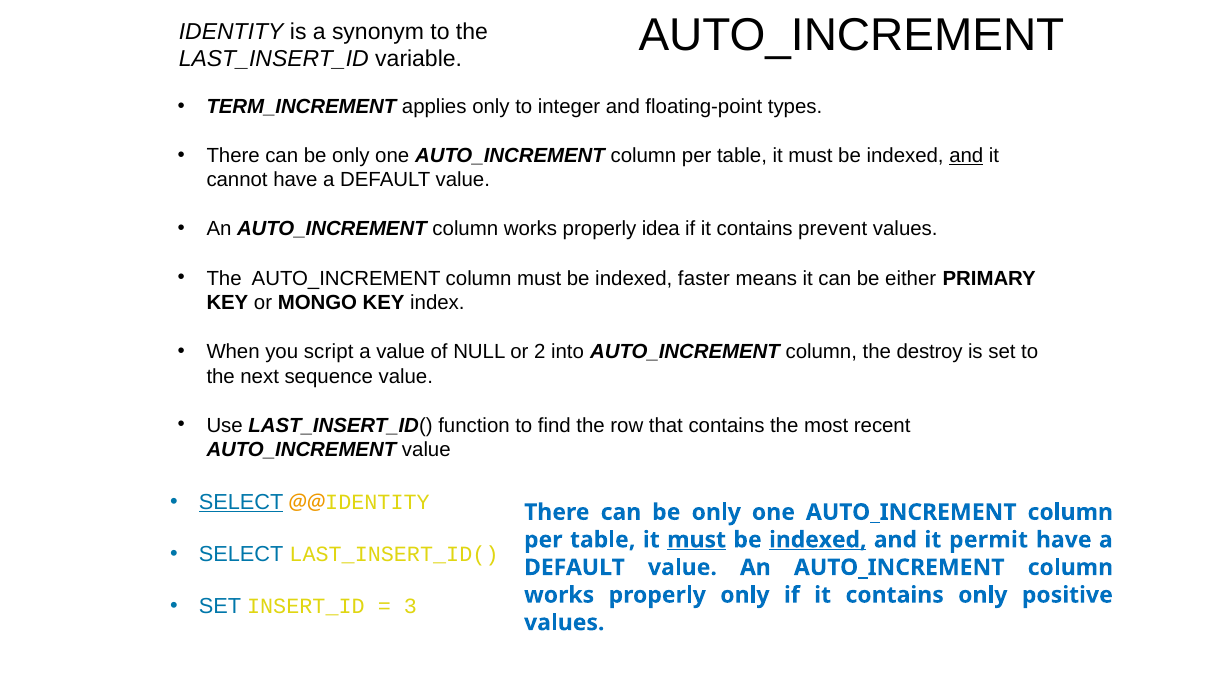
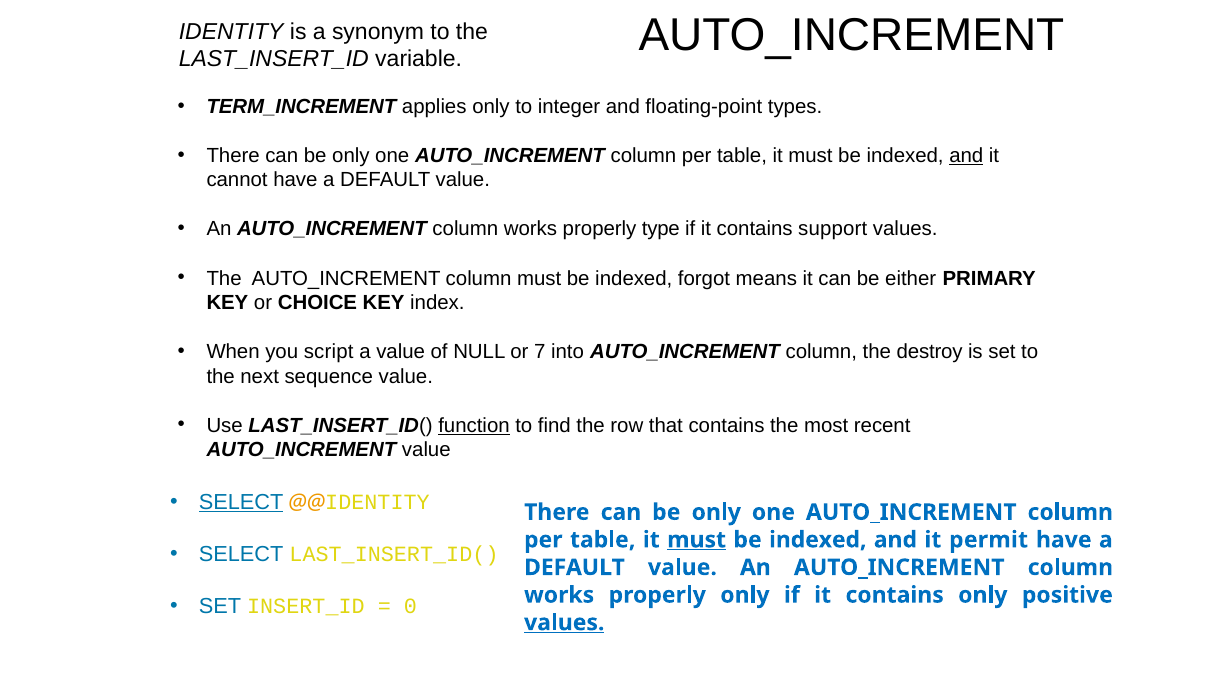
idea: idea -> type
prevent: prevent -> support
faster: faster -> forgot
MONGO: MONGO -> CHOICE
2: 2 -> 7
function underline: none -> present
indexed at (818, 540) underline: present -> none
3: 3 -> 0
values at (564, 623) underline: none -> present
